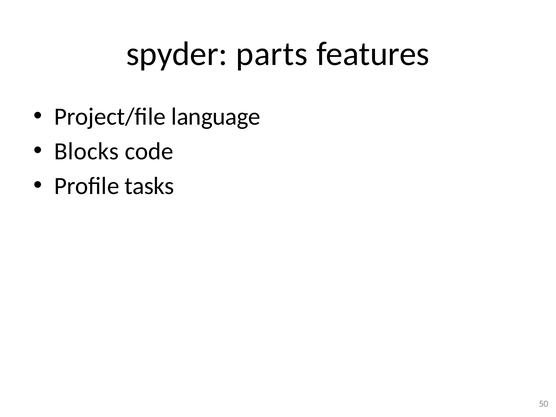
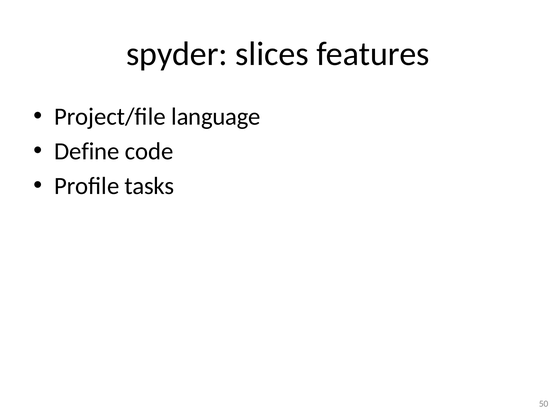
parts: parts -> slices
Blocks: Blocks -> Define
